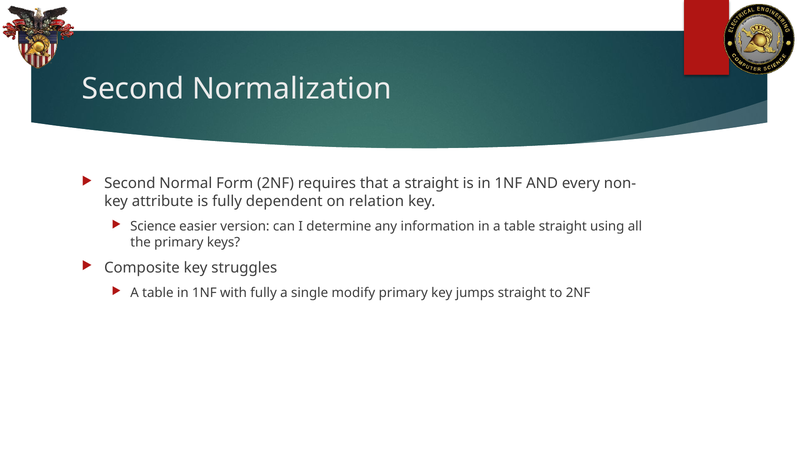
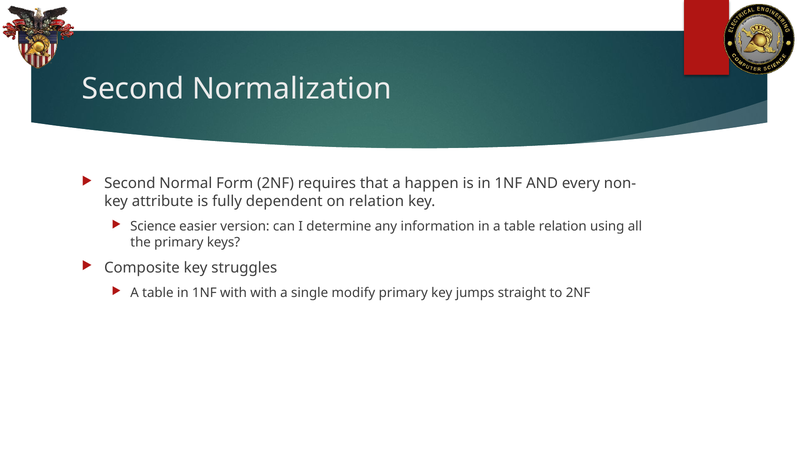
a straight: straight -> happen
table straight: straight -> relation
with fully: fully -> with
